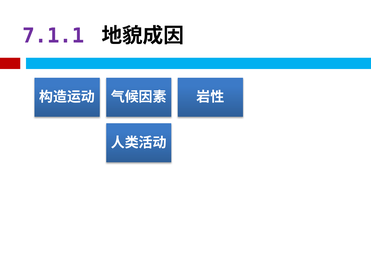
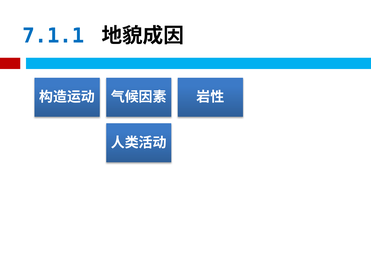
7.1.1 colour: purple -> blue
